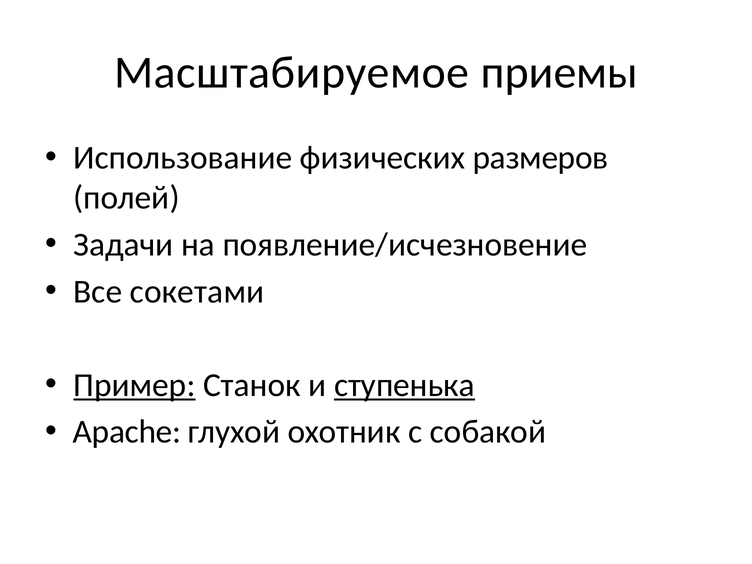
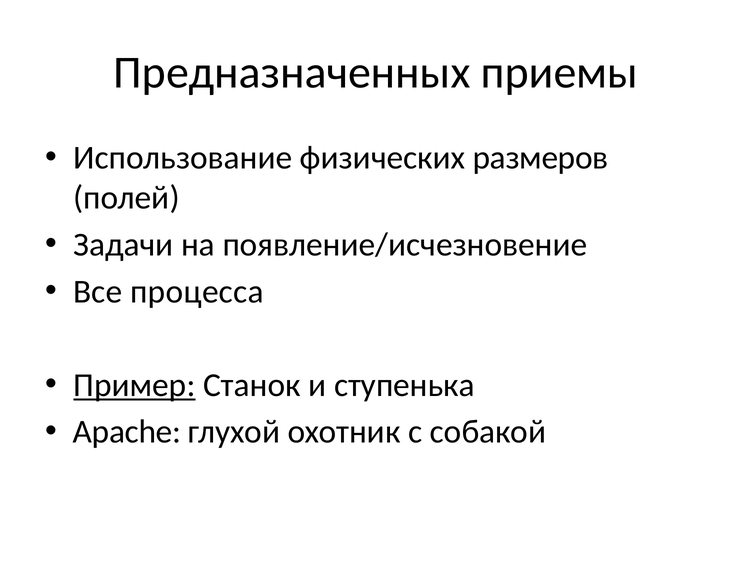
Масштабируемое: Масштабируемое -> Предназначенных
сокетами: сокетами -> процесса
ступенька underline: present -> none
